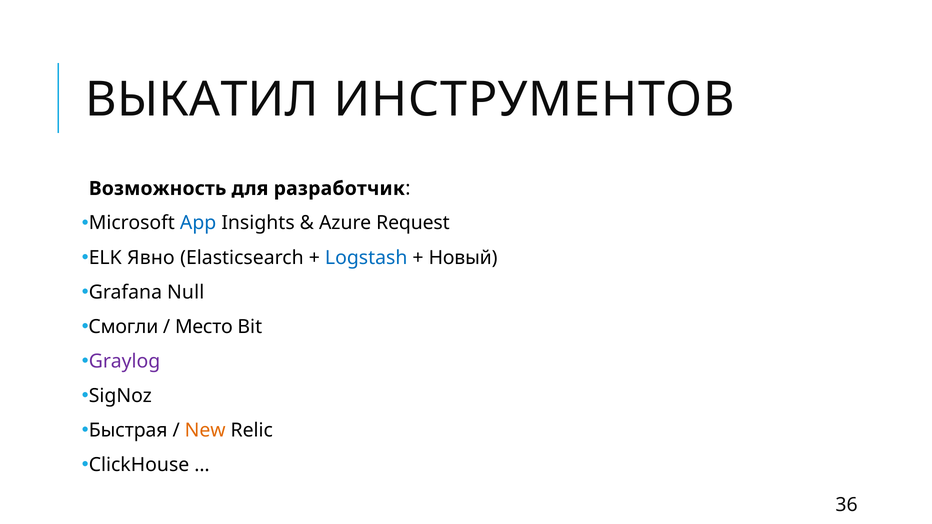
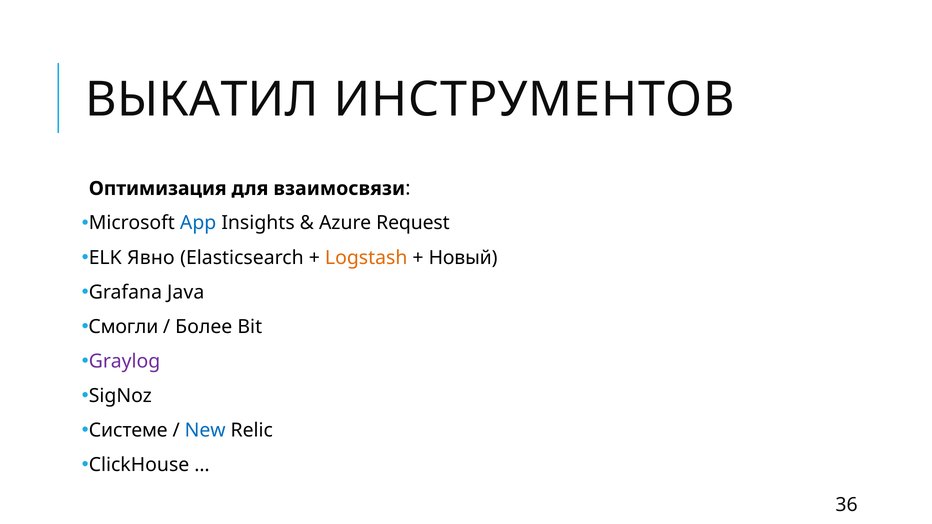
Возможность: Возможность -> Оптимизация
разработчик: разработчик -> взаимосвязи
Logstash colour: blue -> orange
Null: Null -> Java
Место: Место -> Более
Быстрая: Быстрая -> Системе
New colour: orange -> blue
